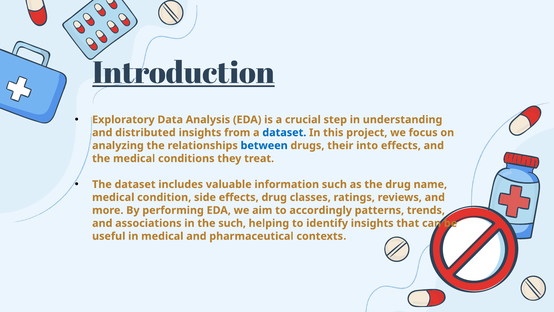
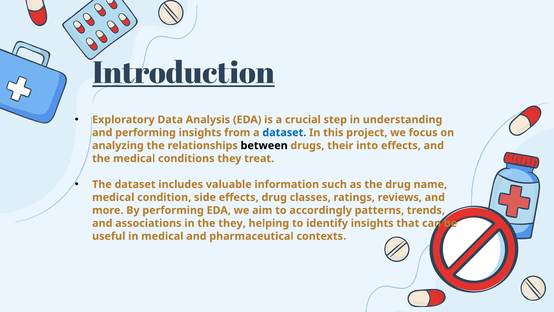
and distributed: distributed -> performing
between colour: blue -> black
the such: such -> they
